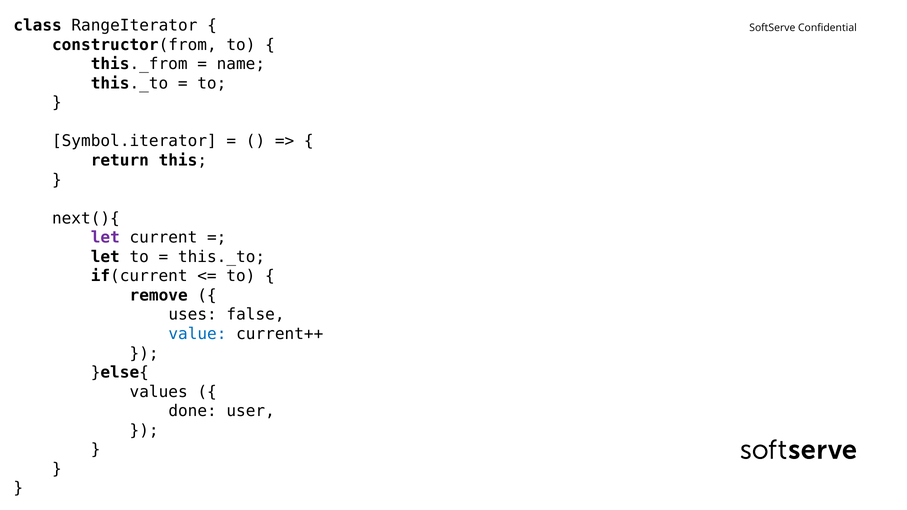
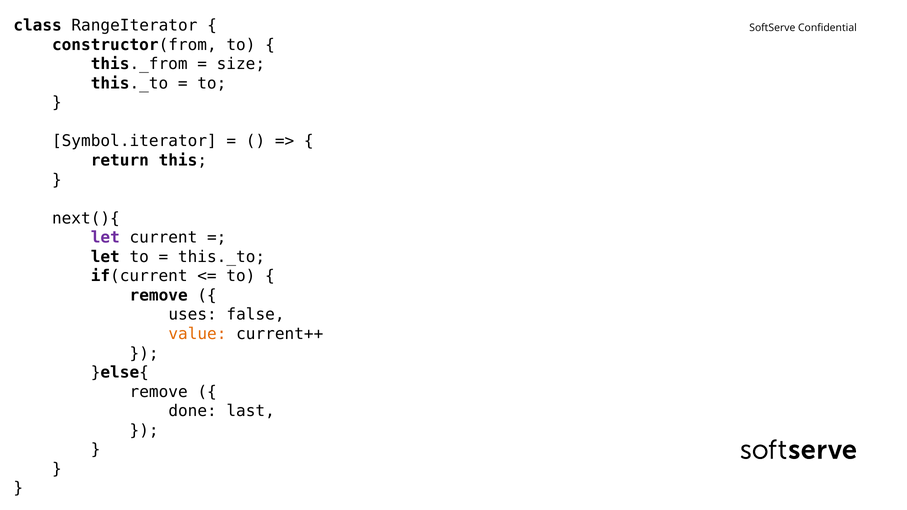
name: name -> size
value colour: blue -> orange
values at (159, 392): values -> remove
user: user -> last
